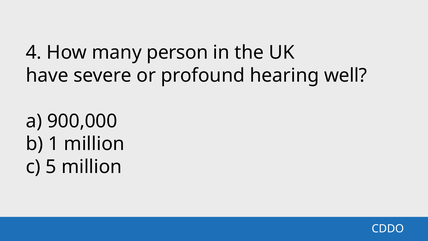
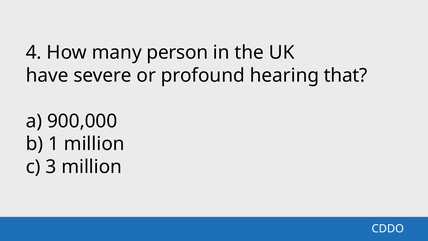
well: well -> that
5: 5 -> 3
